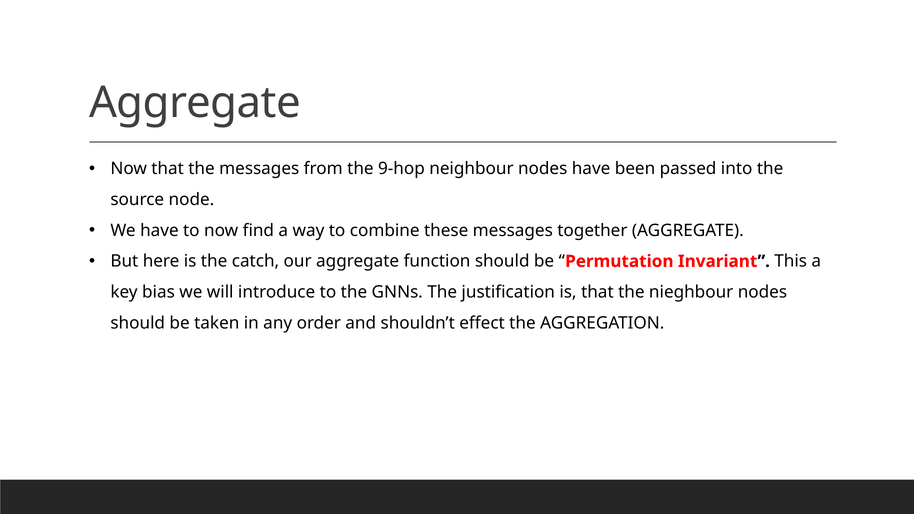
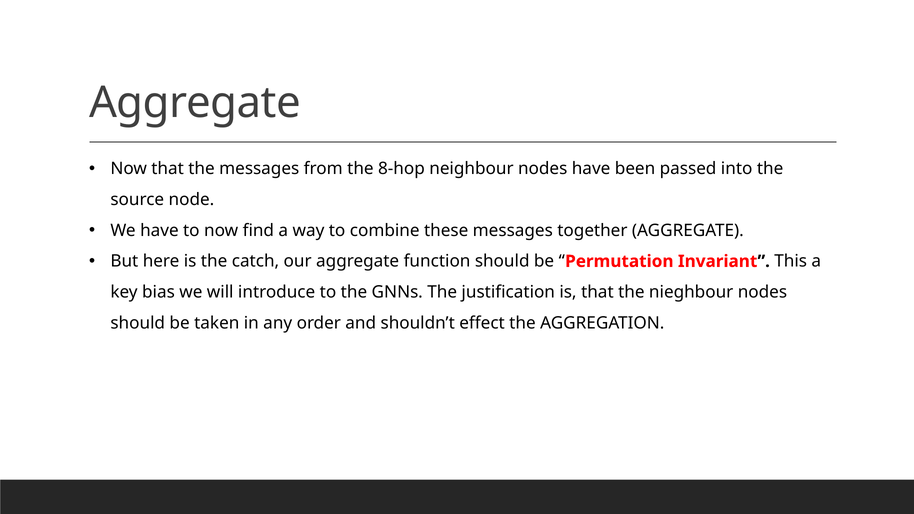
9-hop: 9-hop -> 8-hop
